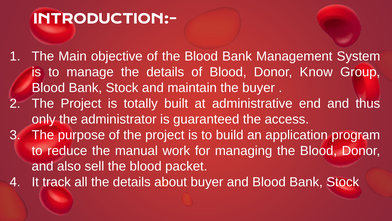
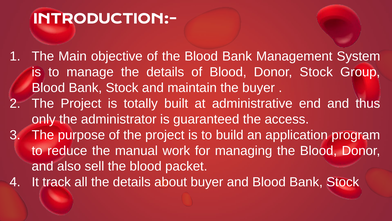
Donor Know: Know -> Stock
